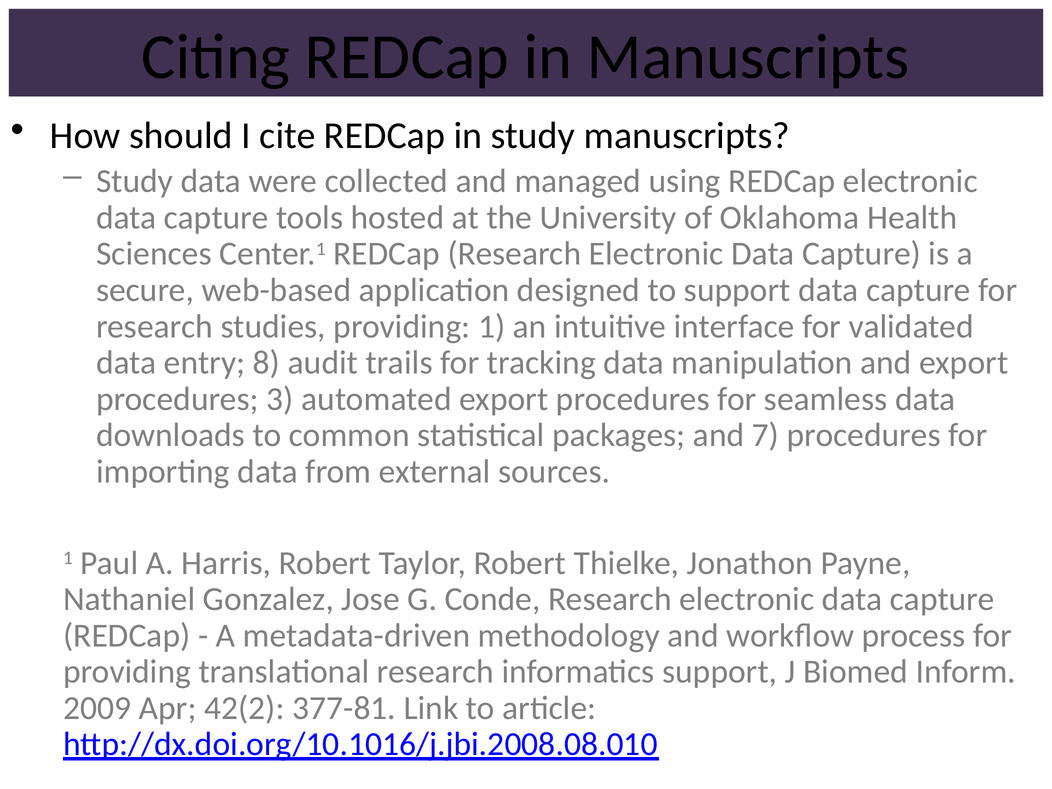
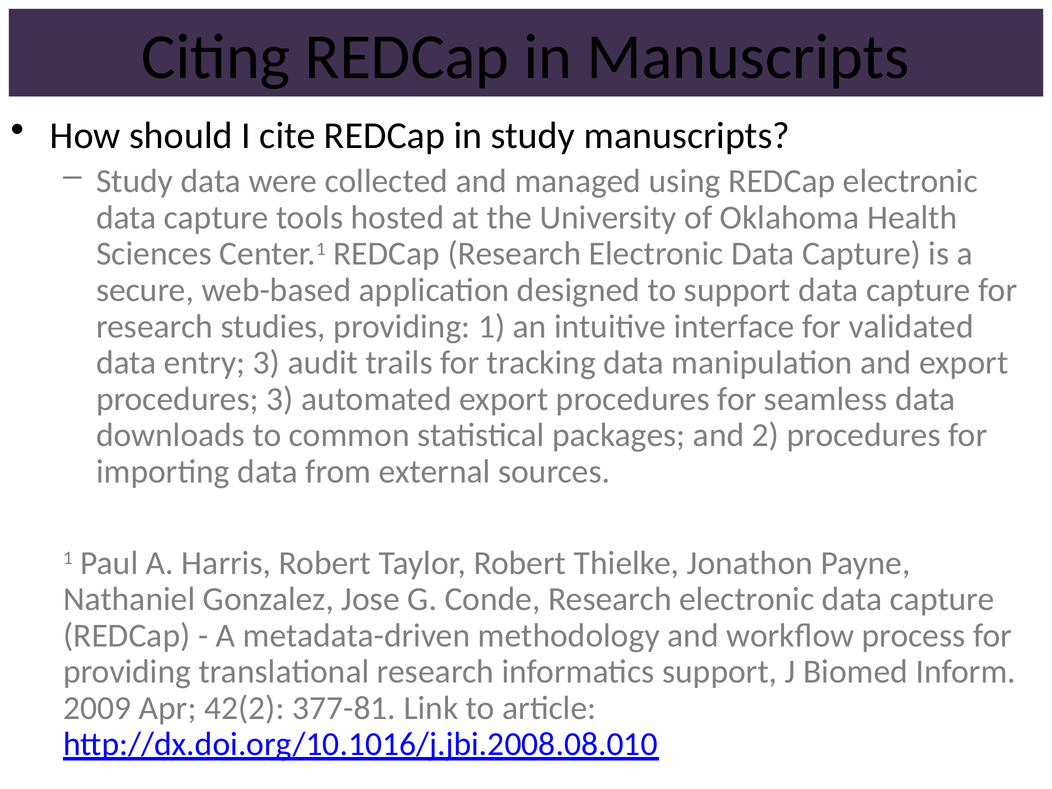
entry 8: 8 -> 3
7: 7 -> 2
